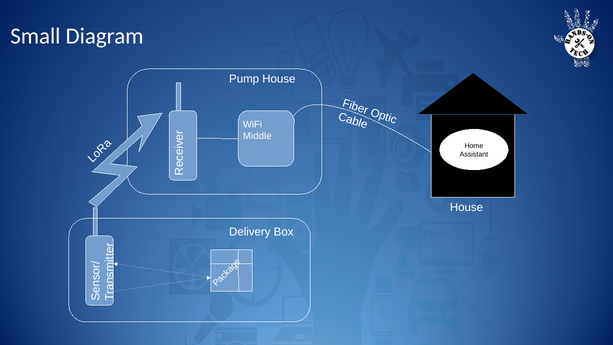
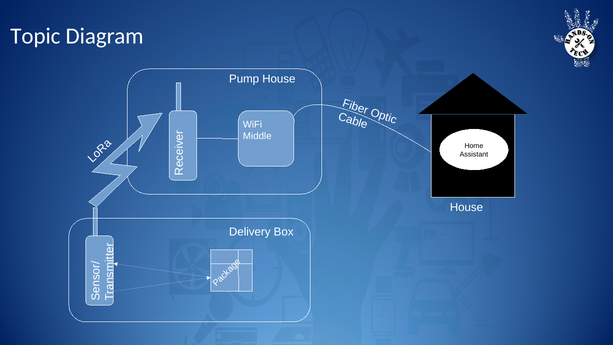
Small: Small -> Topic
